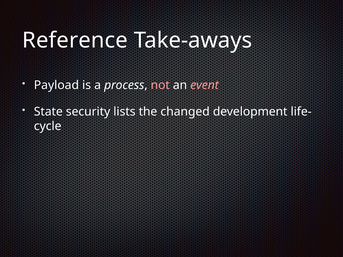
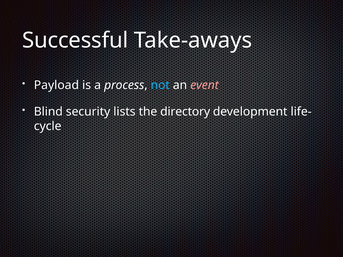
Reference: Reference -> Successful
not colour: pink -> light blue
State: State -> Blind
changed: changed -> directory
